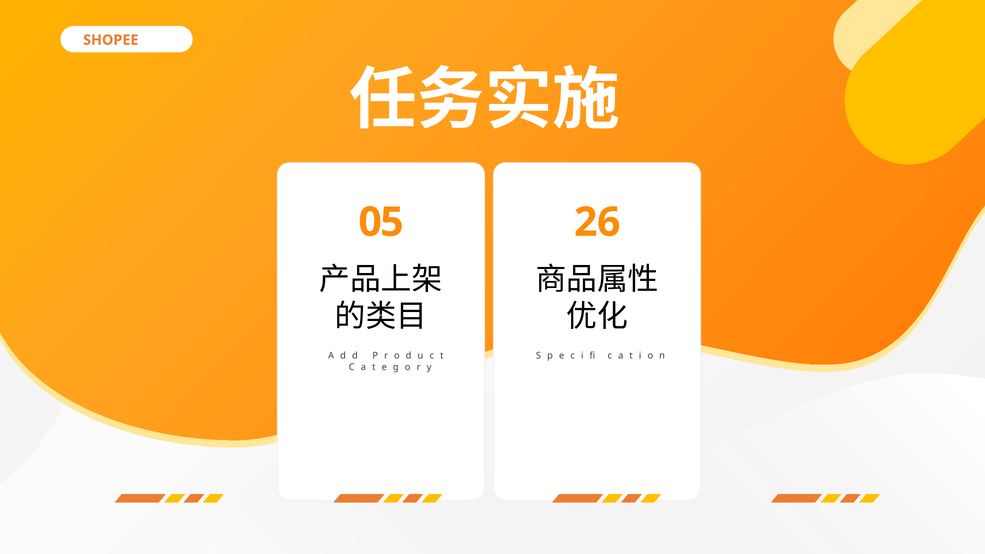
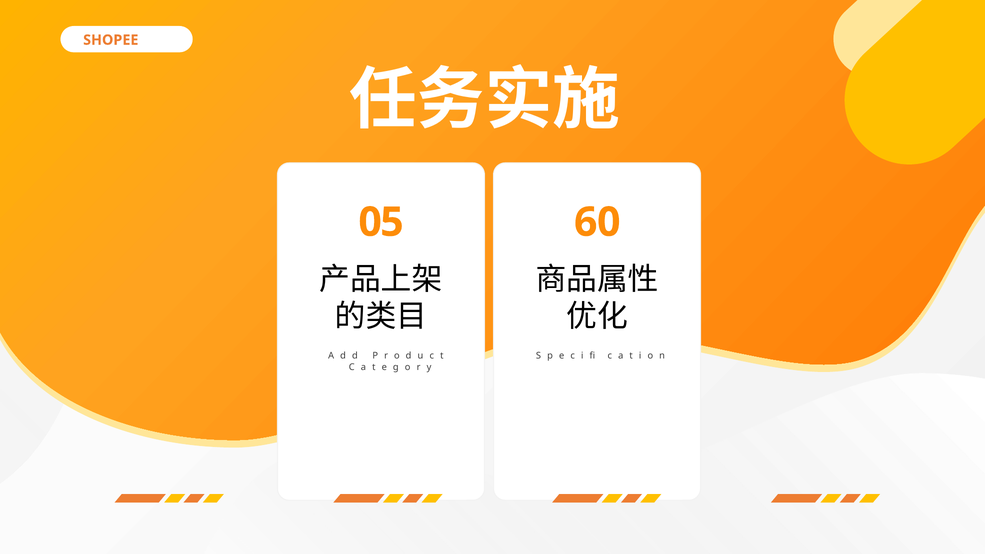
26: 26 -> 60
